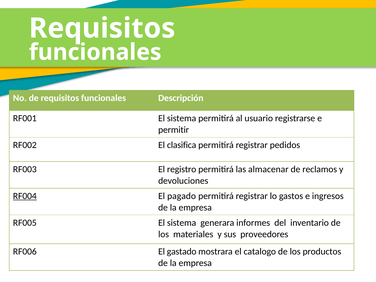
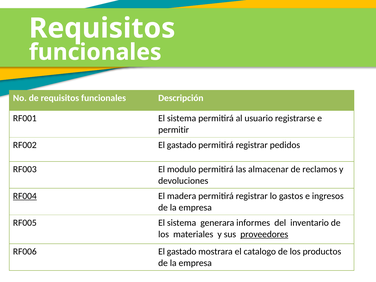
RF002 El clasifica: clasifica -> gastado
registro: registro -> modulo
pagado: pagado -> madera
proveedores underline: none -> present
